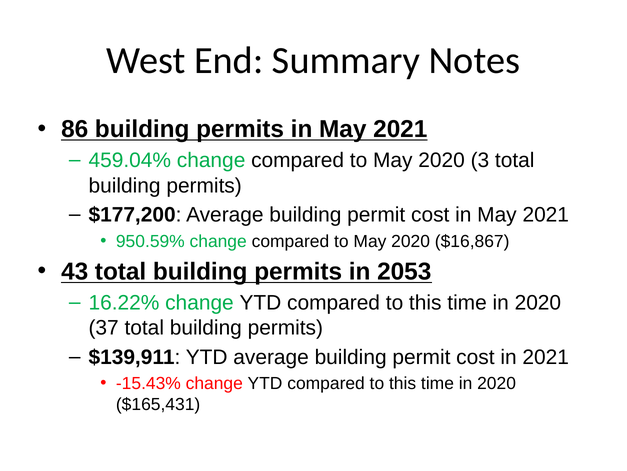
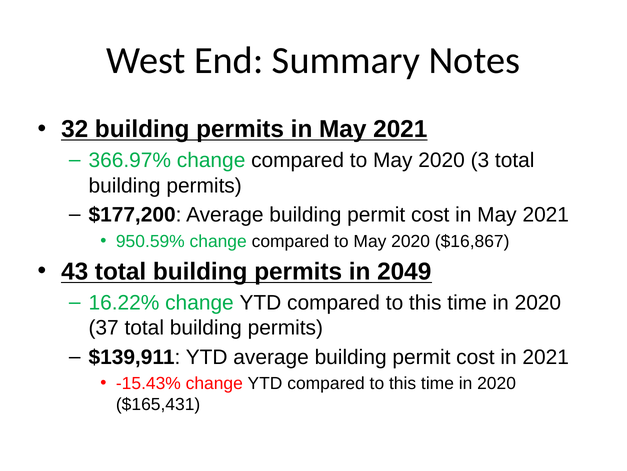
86: 86 -> 32
459.04%: 459.04% -> 366.97%
2053: 2053 -> 2049
